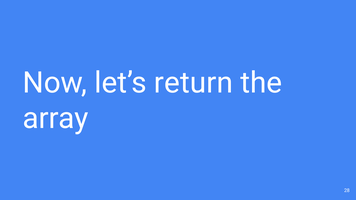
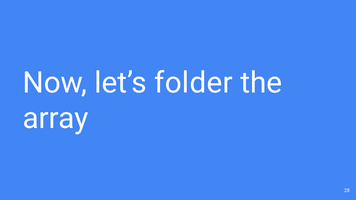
return: return -> folder
